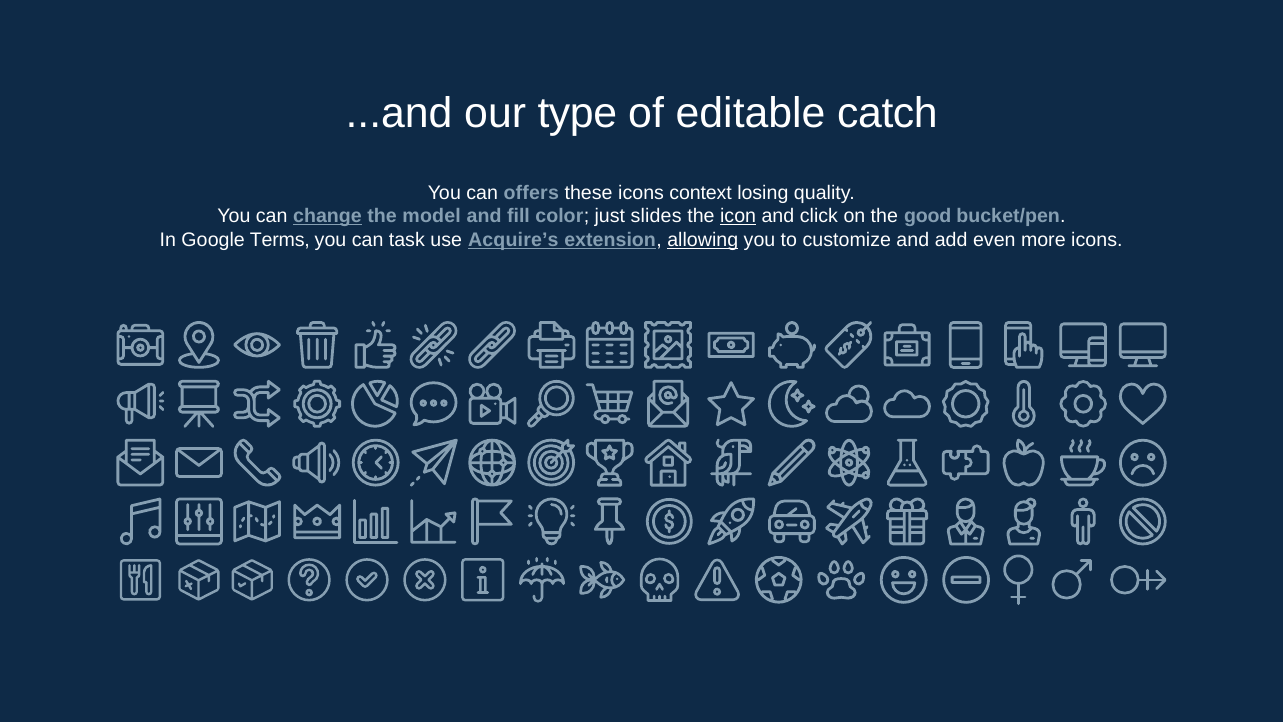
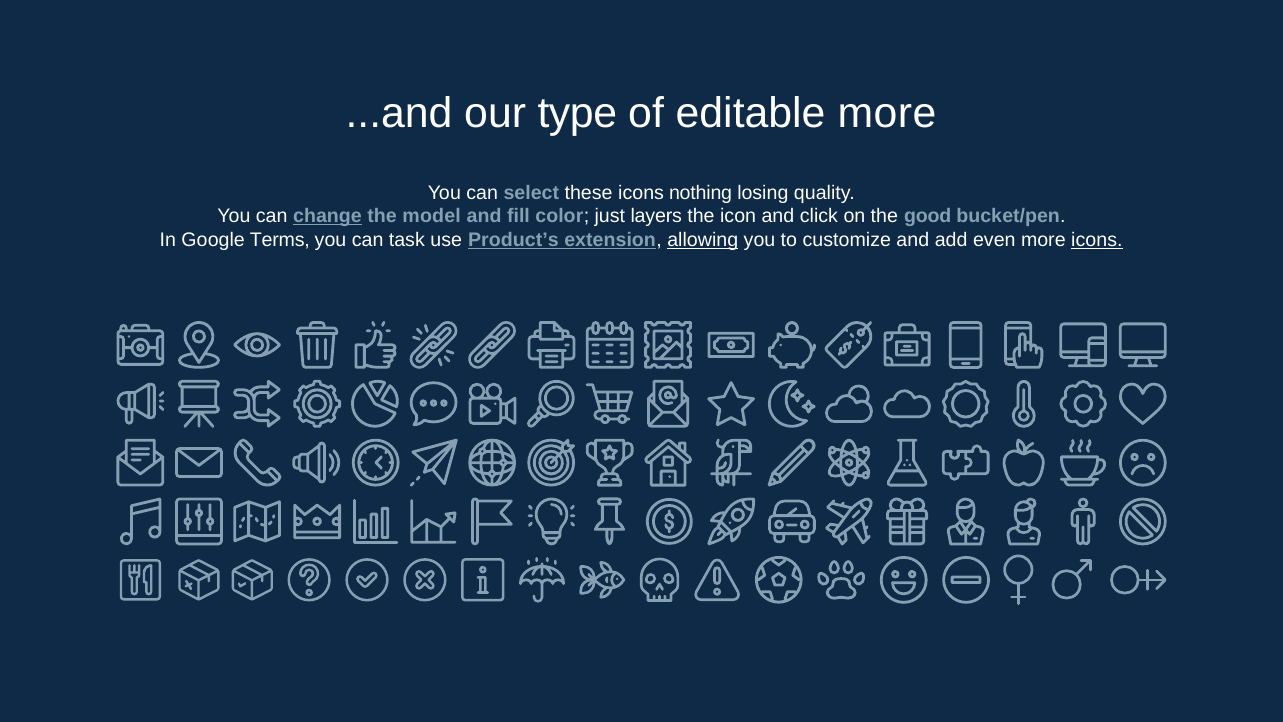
editable catch: catch -> more
offers: offers -> select
context: context -> nothing
slides: slides -> layers
icon underline: present -> none
Acquire’s: Acquire’s -> Product’s
icons at (1097, 240) underline: none -> present
